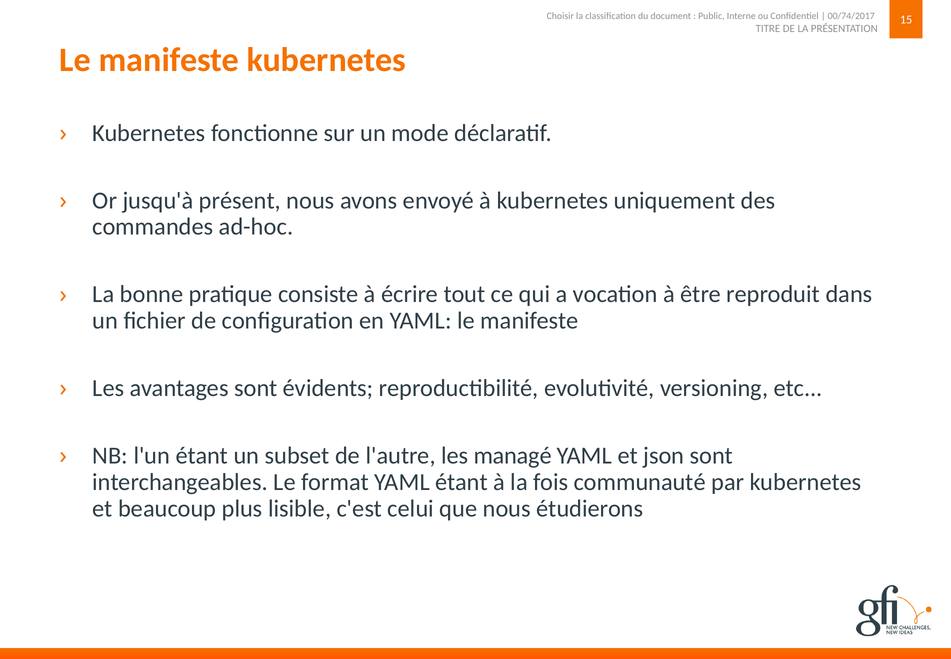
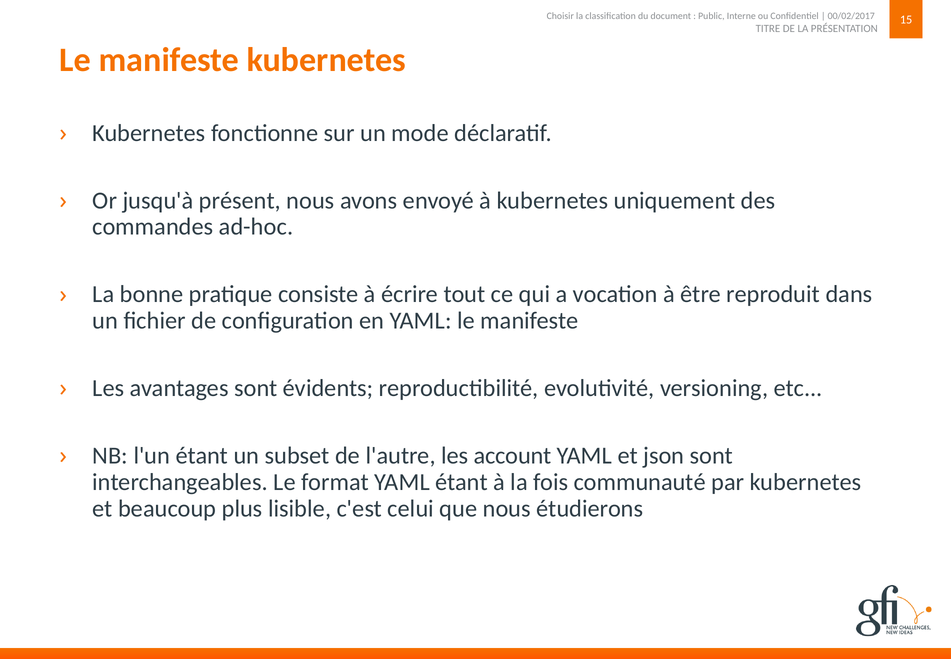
00/74/2017: 00/74/2017 -> 00/02/2017
managé: managé -> account
